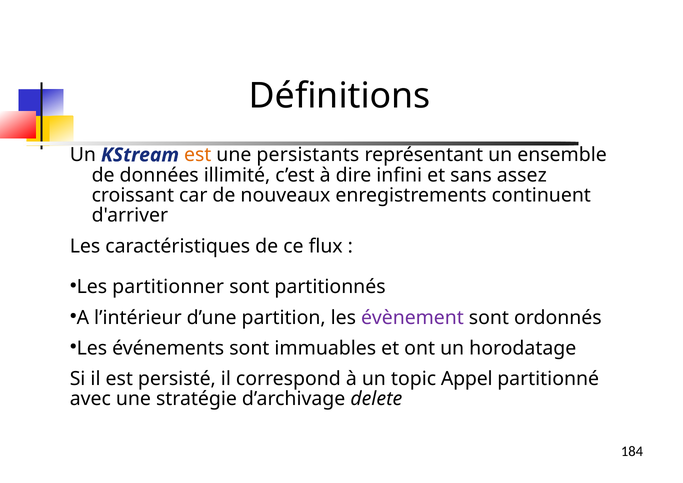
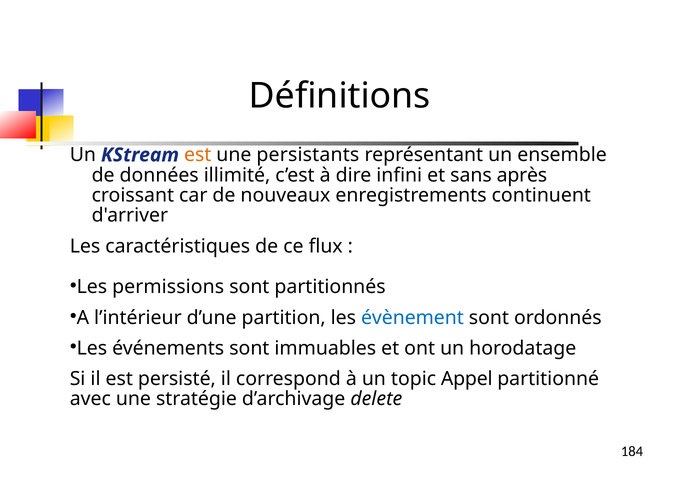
assez: assez -> après
partitionner: partitionner -> permissions
évènement colour: purple -> blue
